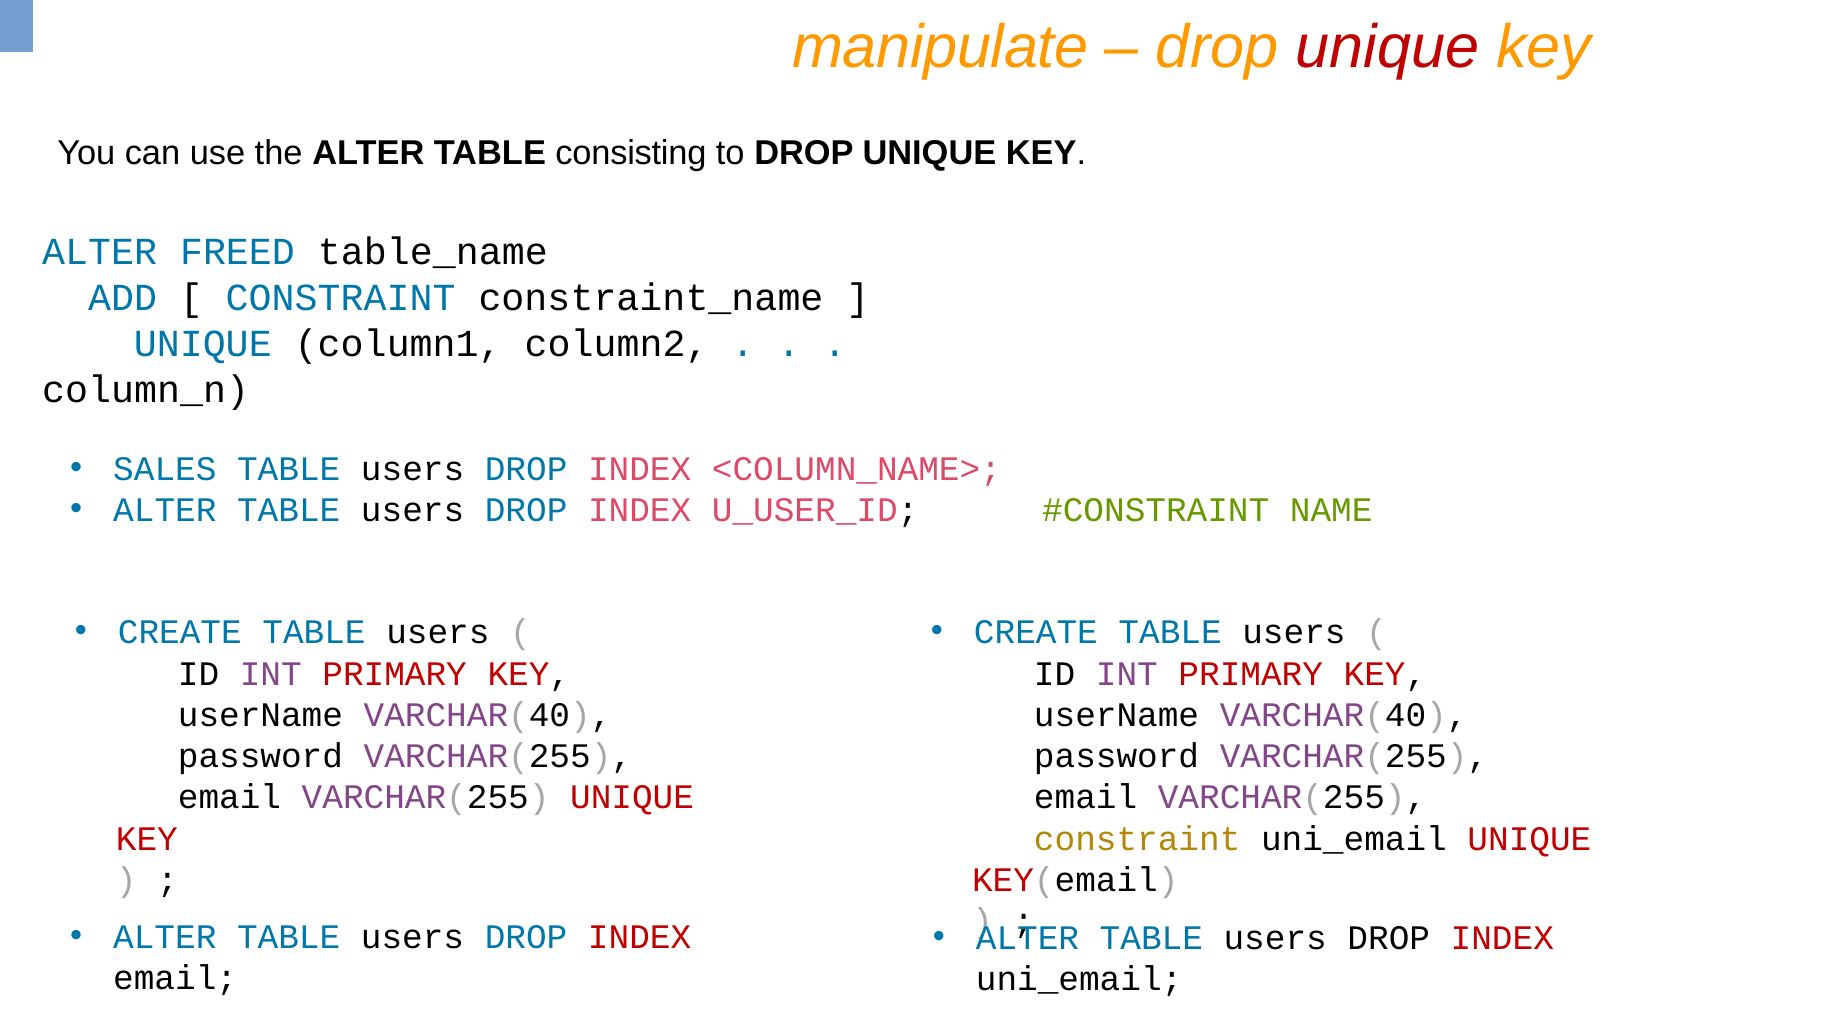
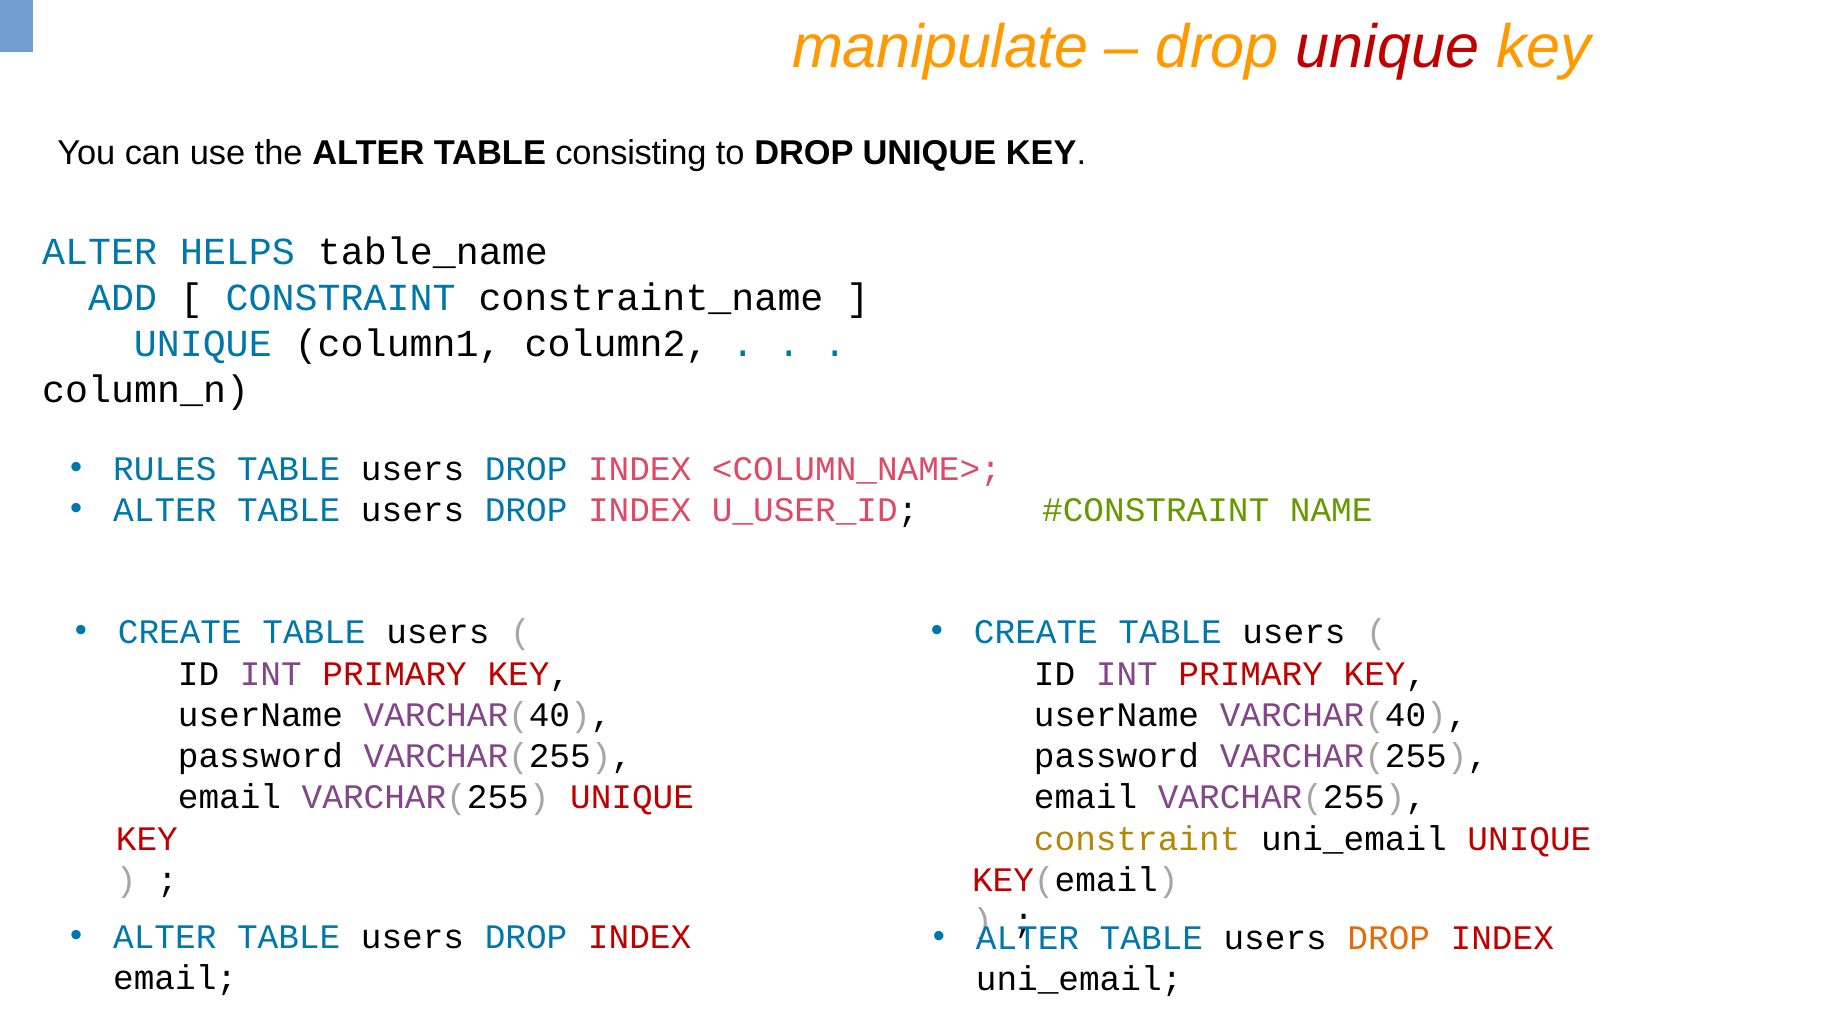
FREED: FREED -> HELPS
SALES: SALES -> RULES
DROP at (1389, 938) colour: black -> orange
